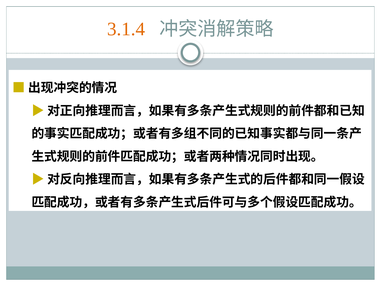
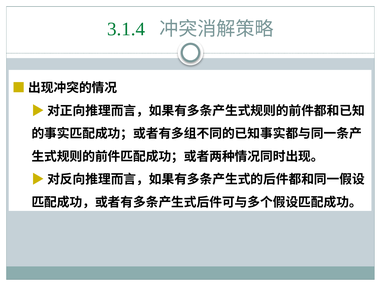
3.1.4 colour: orange -> green
